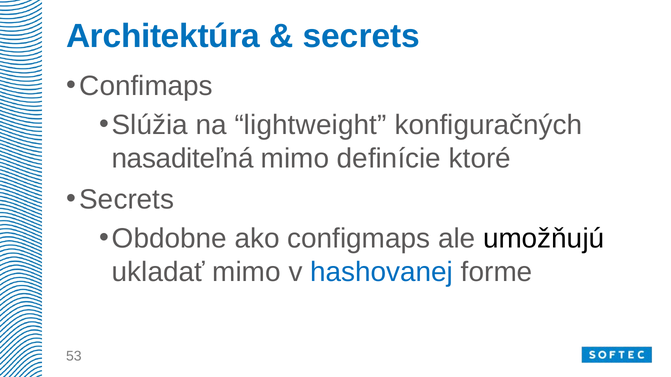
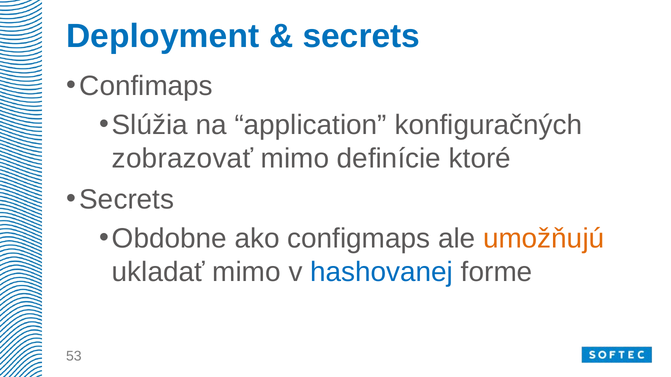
Architektúra: Architektúra -> Deployment
lightweight: lightweight -> application
nasaditeľná: nasaditeľná -> zobrazovať
umožňujú colour: black -> orange
